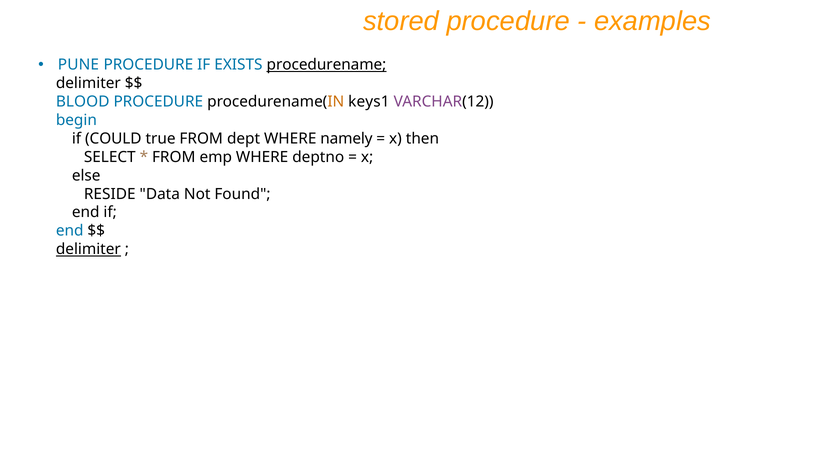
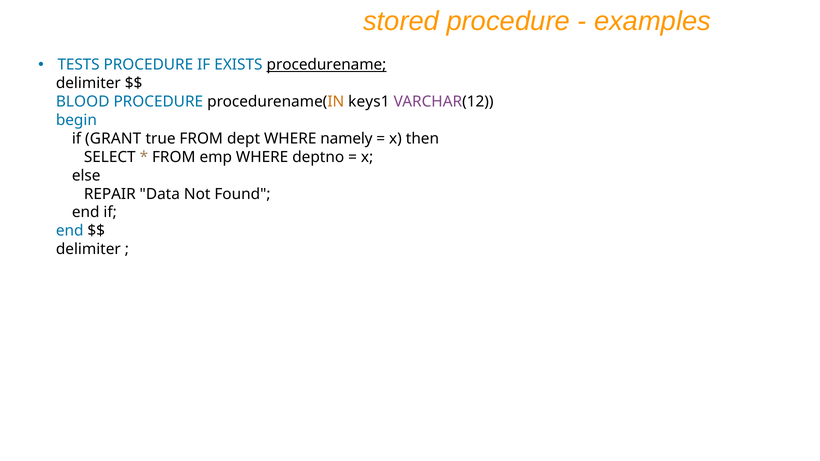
PUNE: PUNE -> TESTS
COULD: COULD -> GRANT
RESIDE: RESIDE -> REPAIR
delimiter at (88, 249) underline: present -> none
